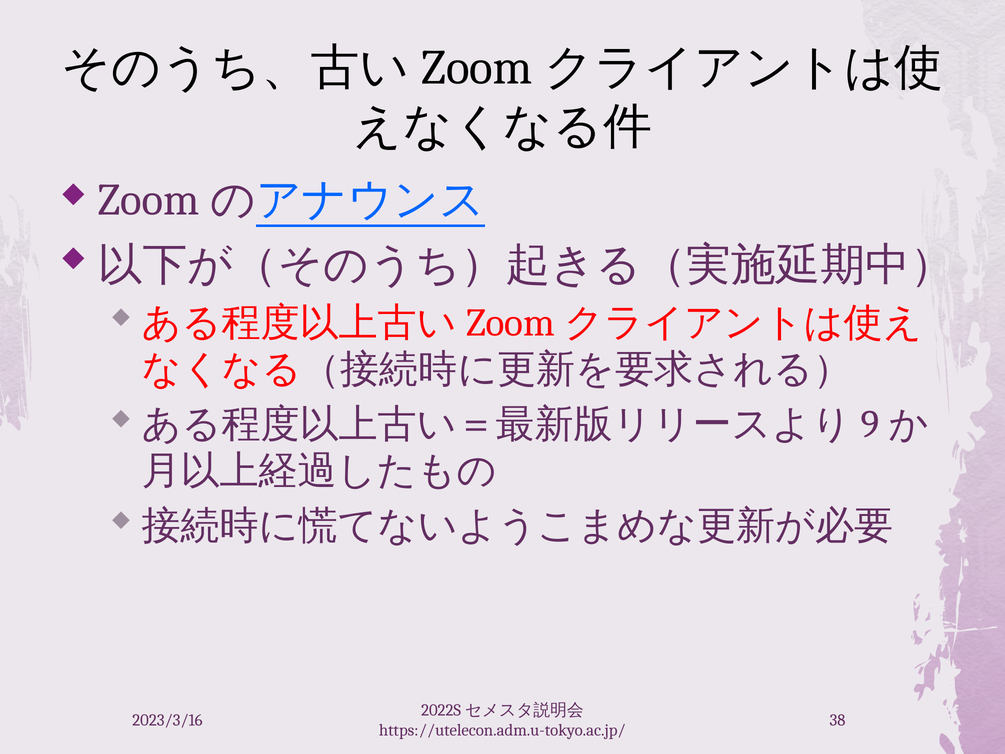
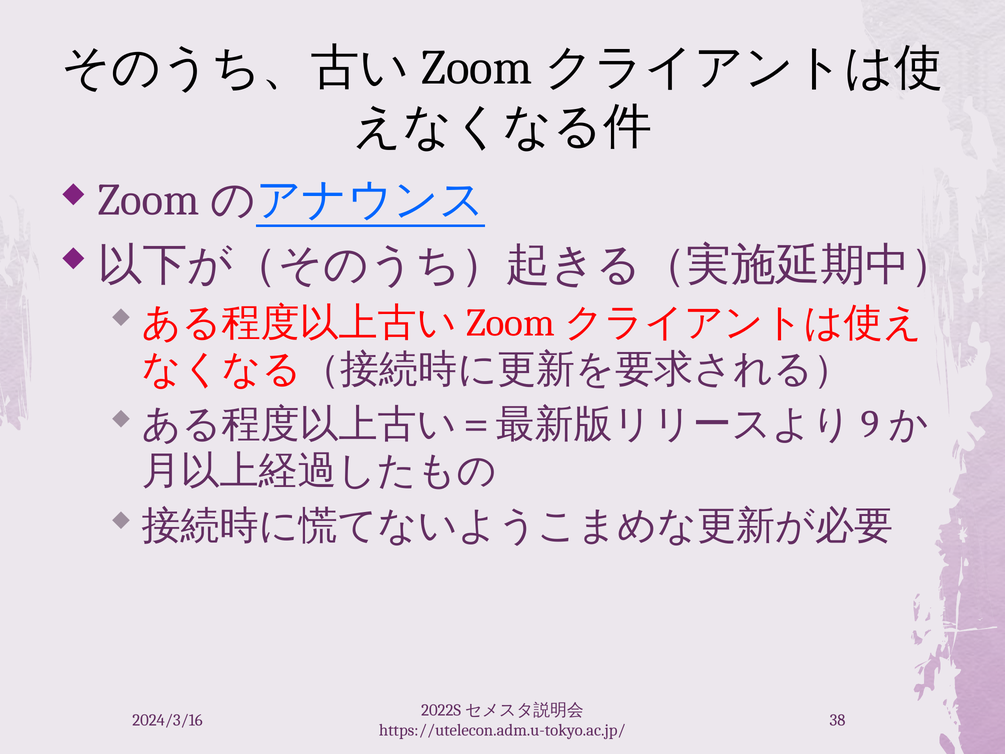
2023/3/16: 2023/3/16 -> 2024/3/16
